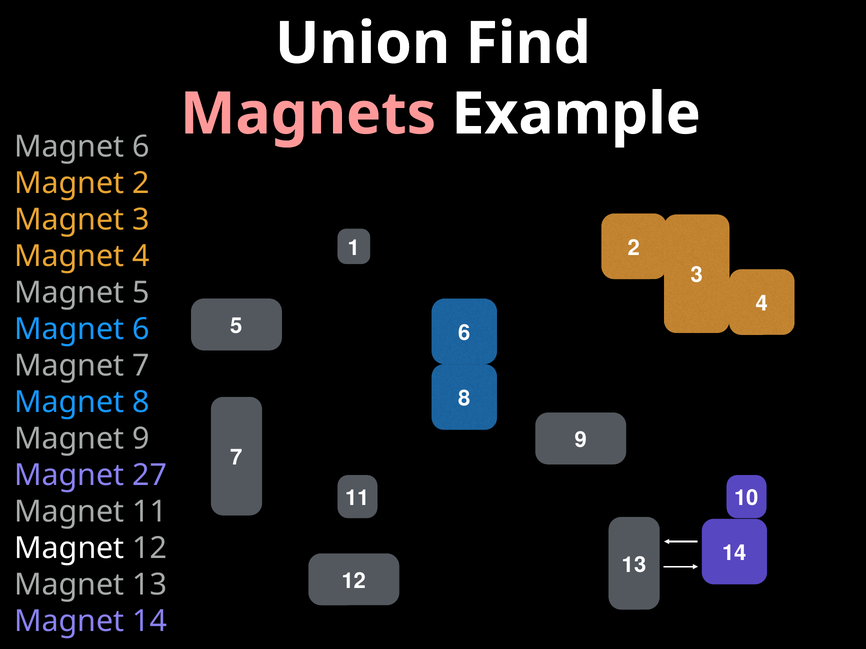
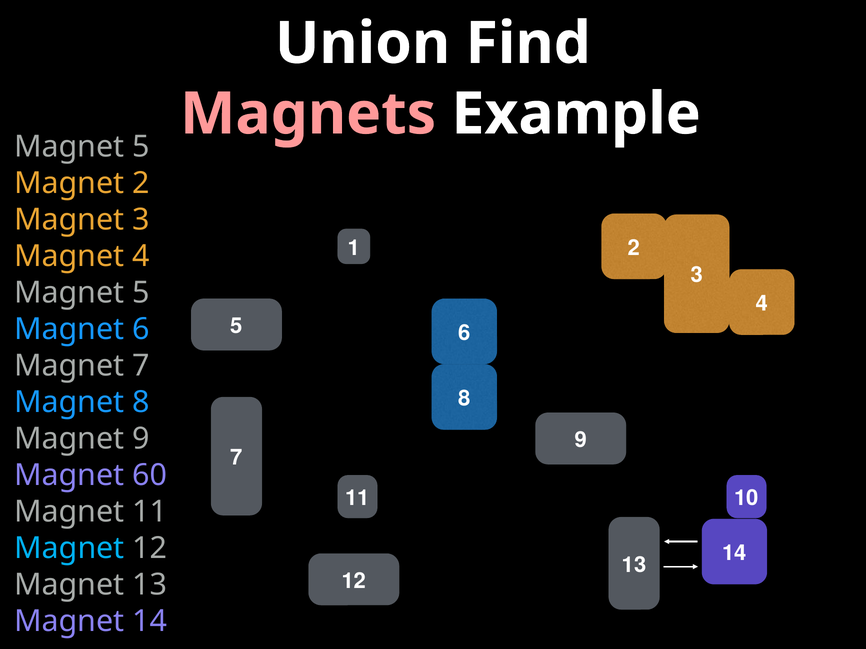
6 at (141, 147): 6 -> 5
27: 27 -> 60
Magnet at (69, 549) colour: white -> light blue
